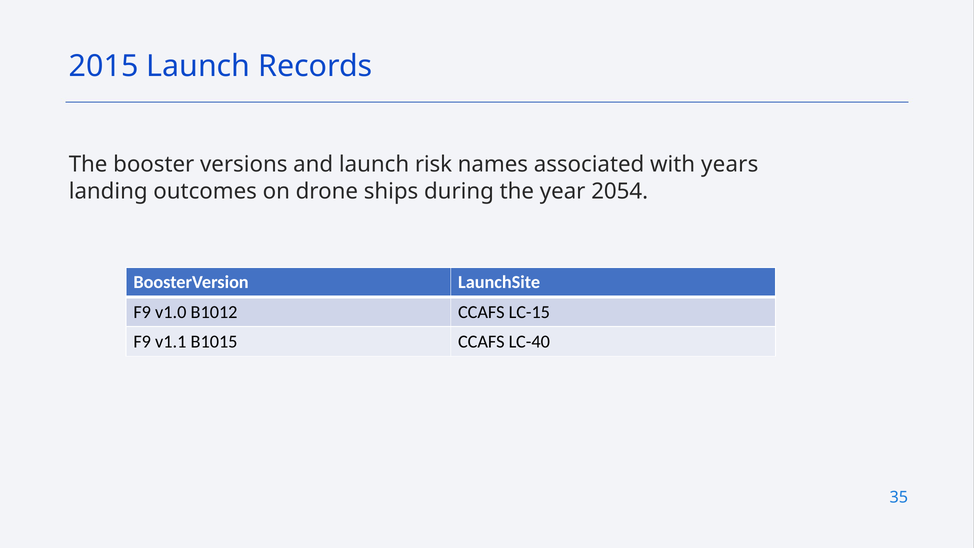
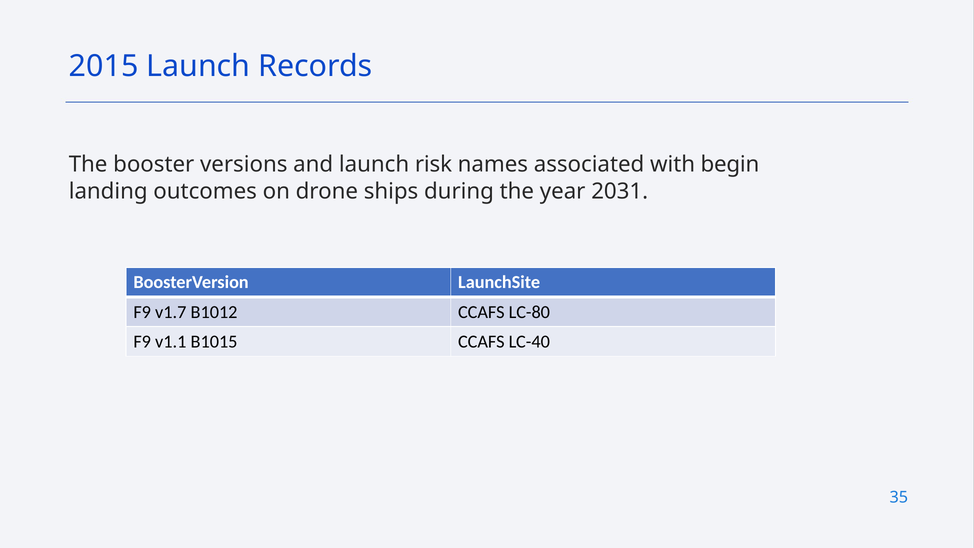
years: years -> begin
2054: 2054 -> 2031
v1.0: v1.0 -> v1.7
LC-15: LC-15 -> LC-80
